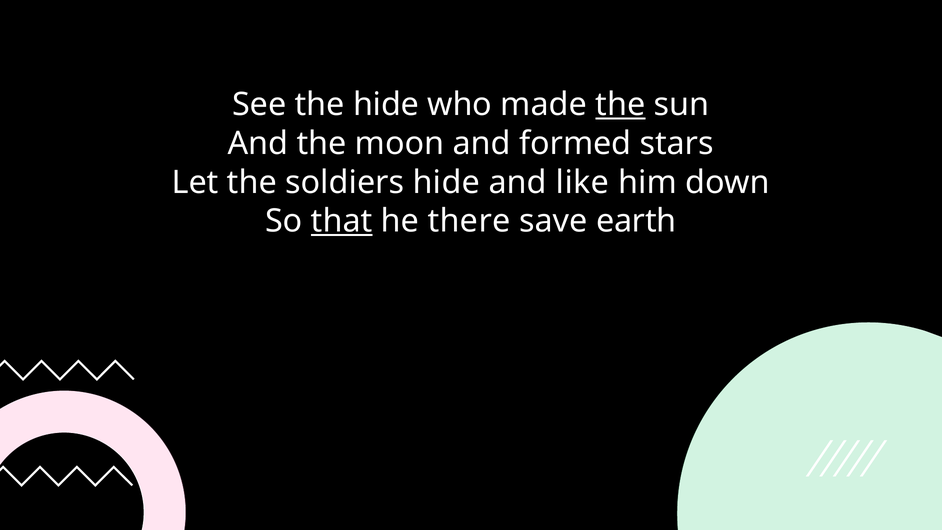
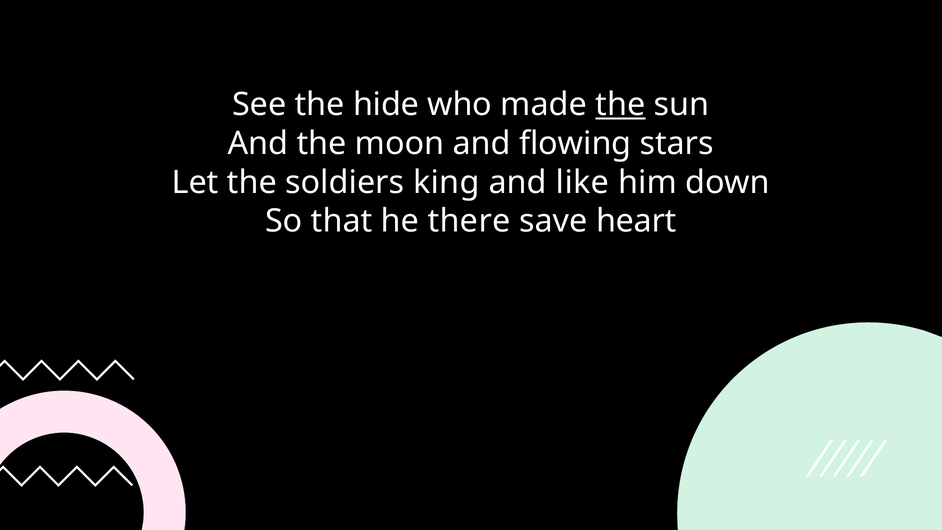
formed: formed -> flowing
soldiers hide: hide -> king
that underline: present -> none
earth: earth -> heart
